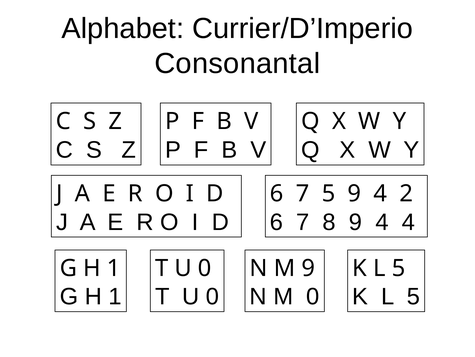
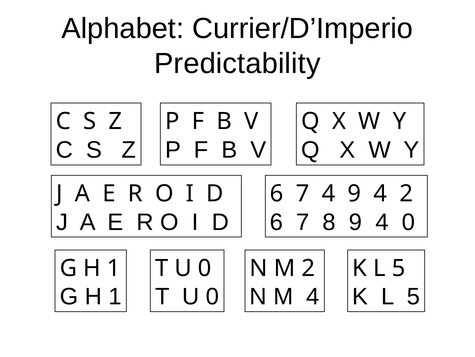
Consonantal: Consonantal -> Predictability
7 5: 5 -> 4
4 4: 4 -> 0
M 9: 9 -> 2
M 0: 0 -> 4
